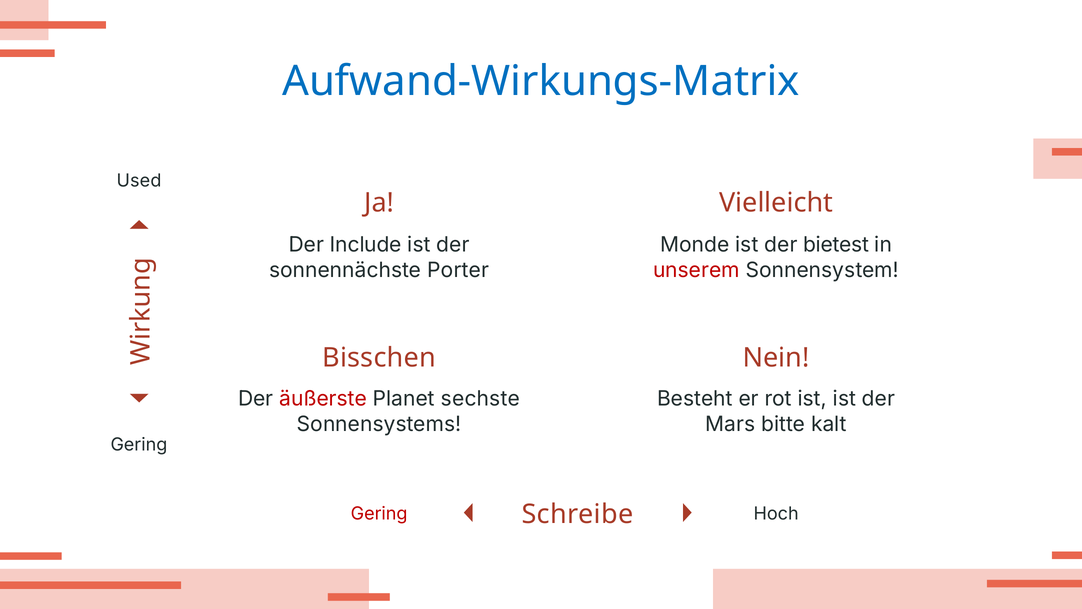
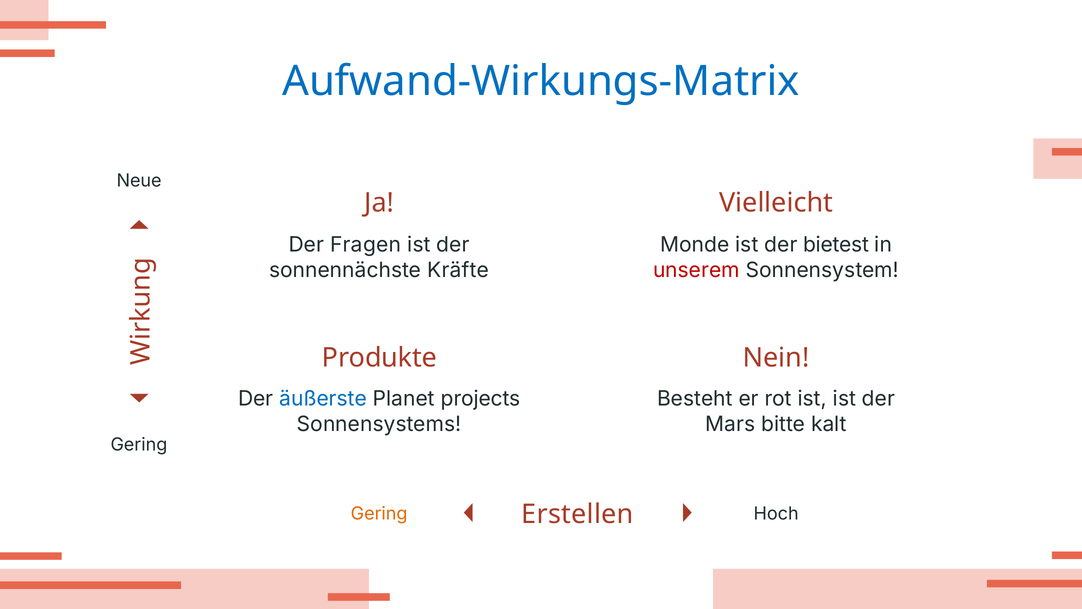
Used: Used -> Neue
Include: Include -> Fragen
Porter: Porter -> Kräfte
Bisschen: Bisschen -> Produkte
äußerste colour: red -> blue
sechste: sechste -> projects
Schreibe: Schreibe -> Erstellen
Gering at (379, 513) colour: red -> orange
